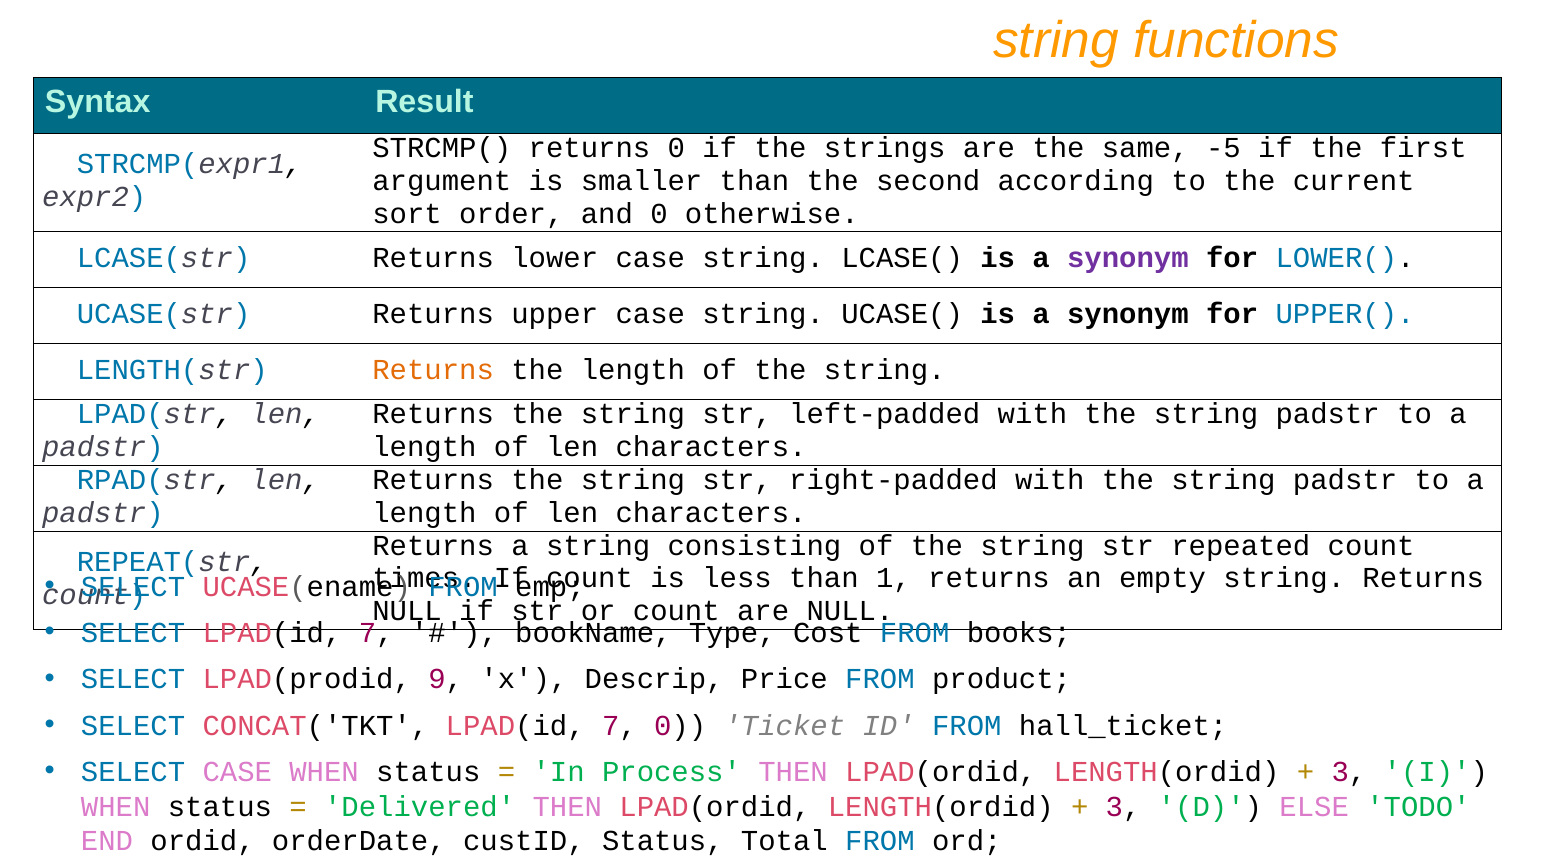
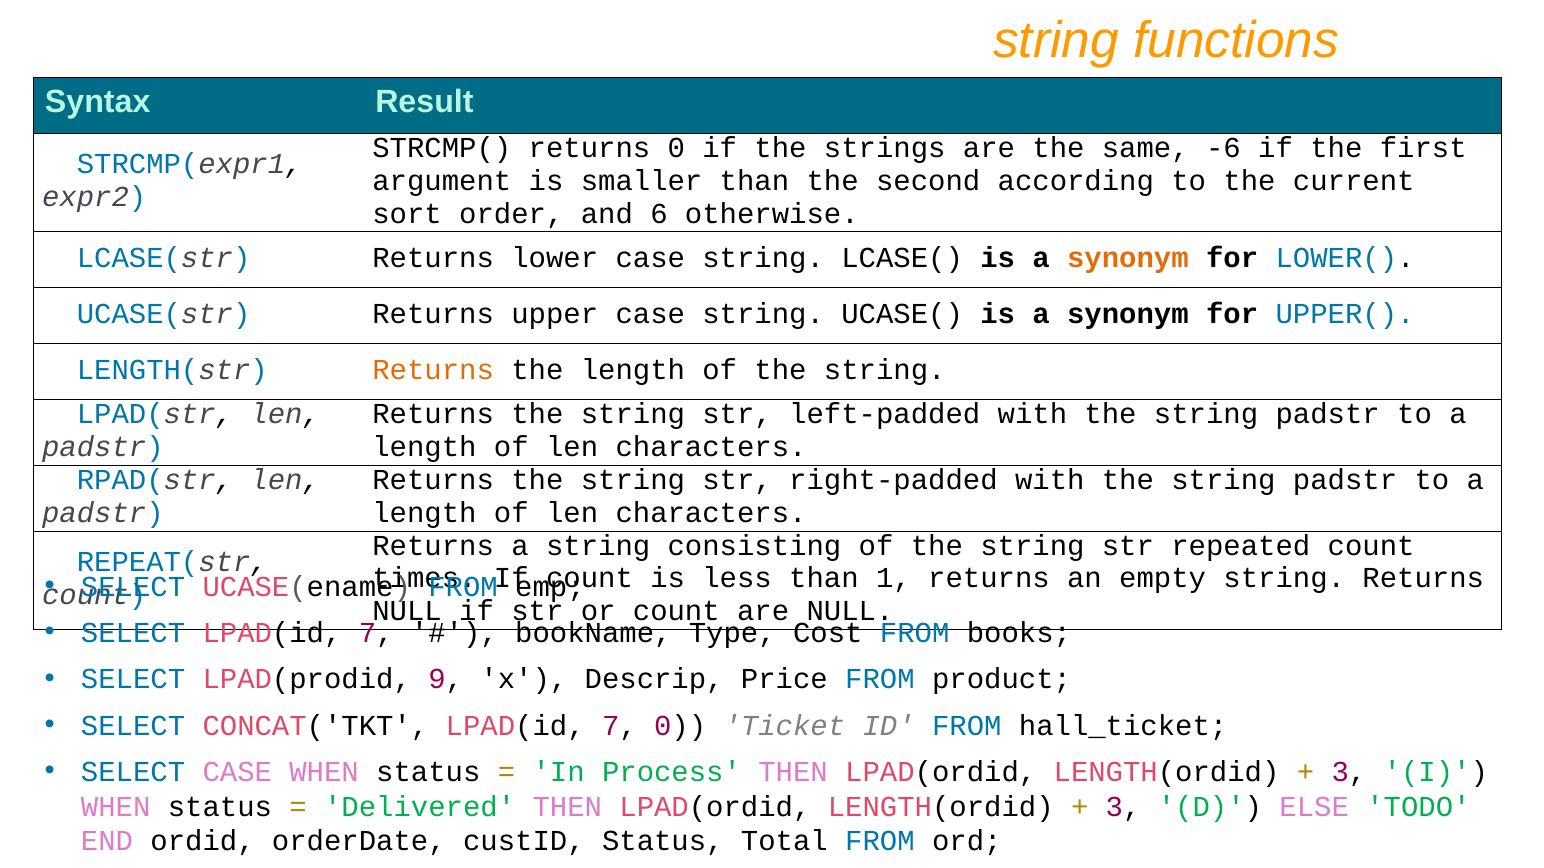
-5: -5 -> -6
and 0: 0 -> 6
synonym at (1128, 258) colour: purple -> orange
